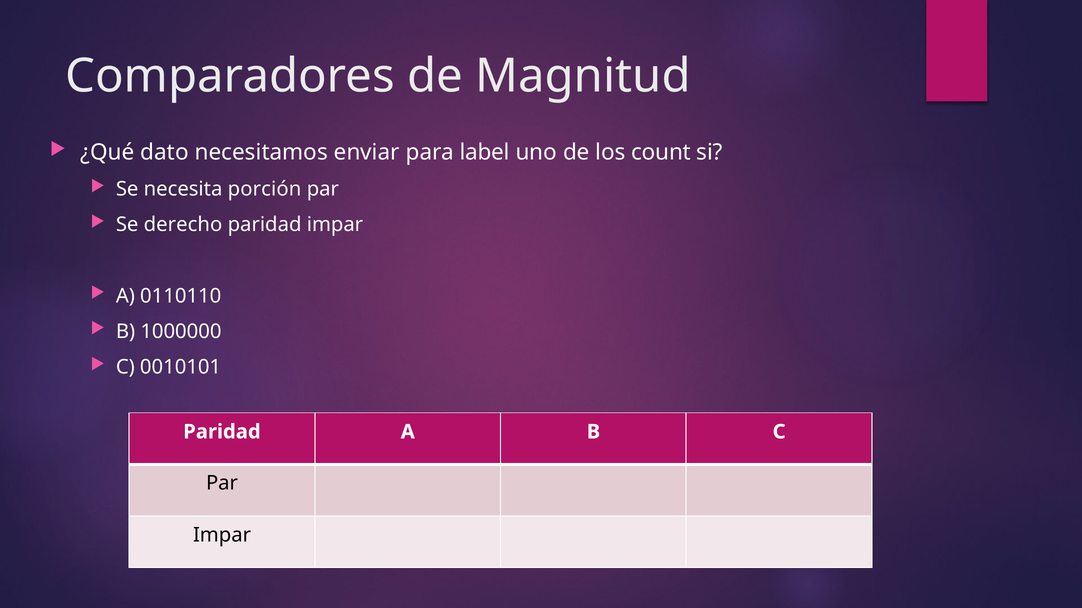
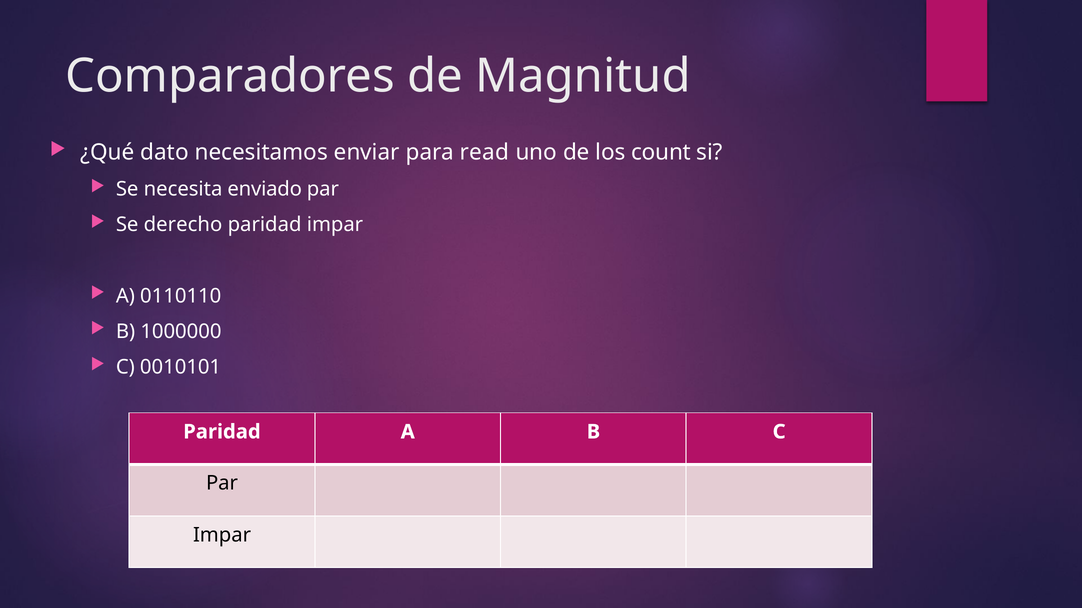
label: label -> read
porción: porción -> enviado
